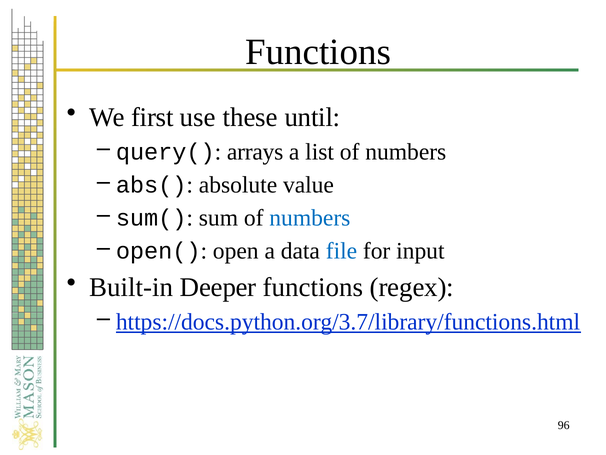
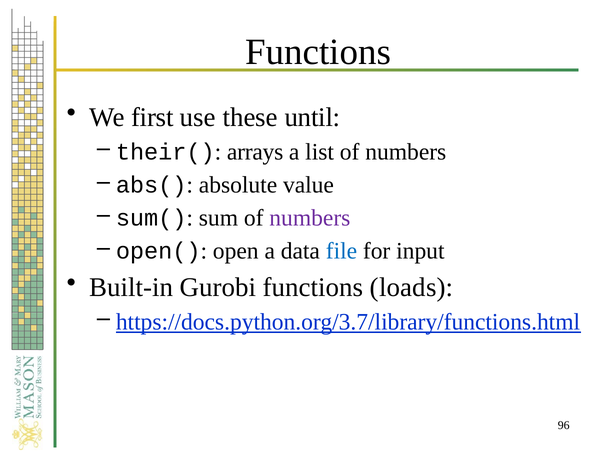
query(: query( -> their(
numbers at (310, 218) colour: blue -> purple
Deeper: Deeper -> Gurobi
regex: regex -> loads
